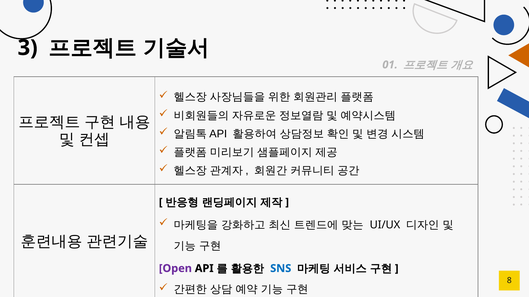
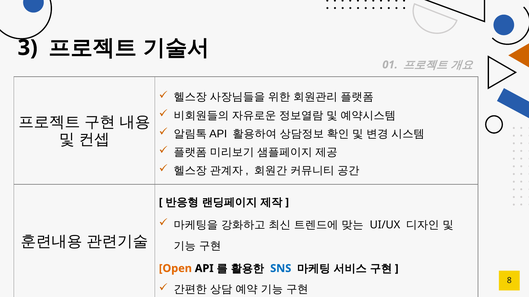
Open colour: purple -> orange
